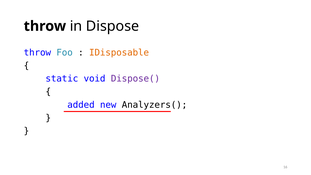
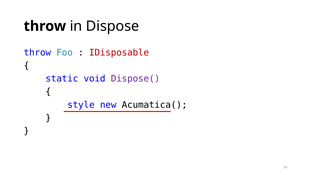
IDisposable colour: orange -> red
added: added -> style
Analyzers(: Analyzers( -> Acumatica(
